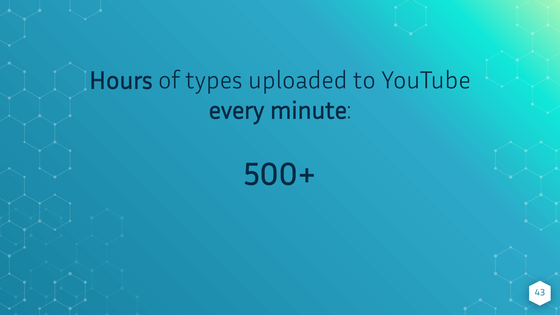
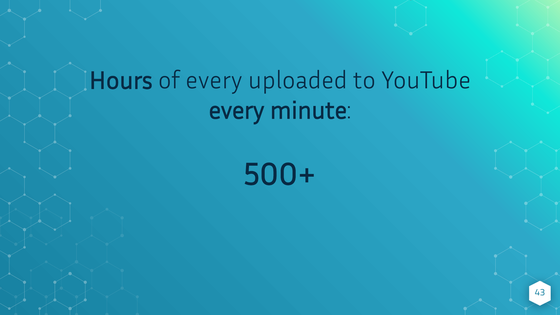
of types: types -> every
